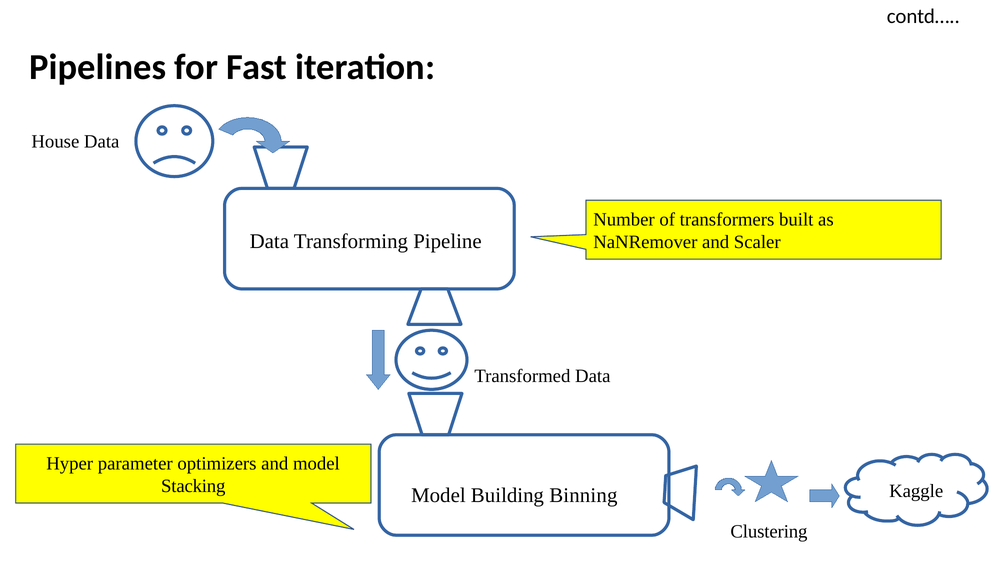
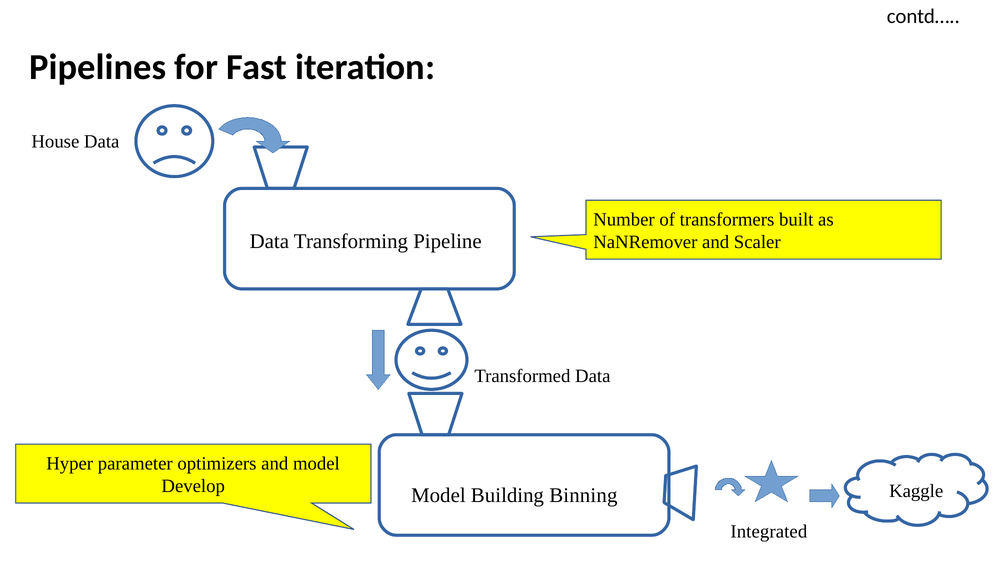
Stacking: Stacking -> Develop
Clustering: Clustering -> Integrated
